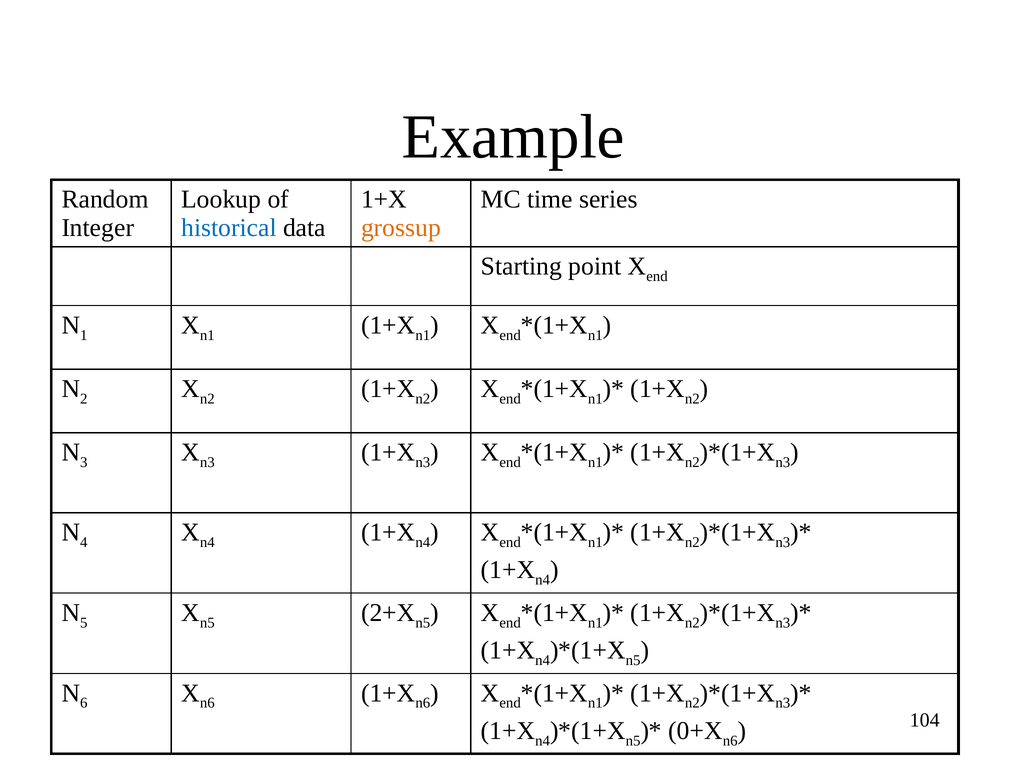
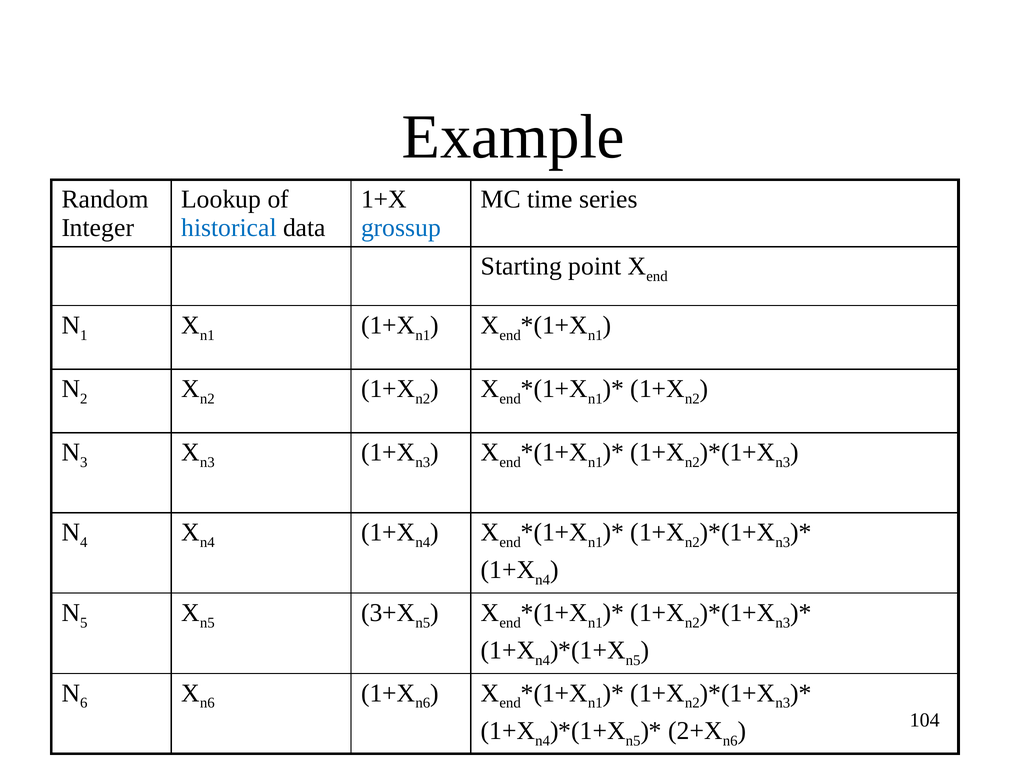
grossup colour: orange -> blue
2+X: 2+X -> 3+X
0+X: 0+X -> 2+X
